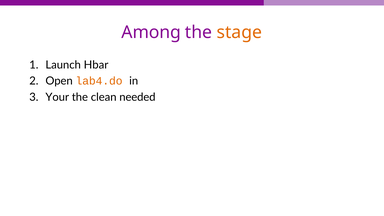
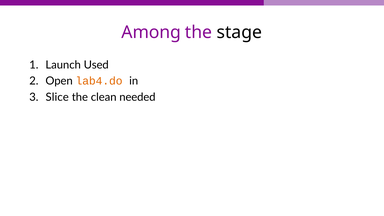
stage colour: orange -> black
Hbar: Hbar -> Used
Your: Your -> Slice
